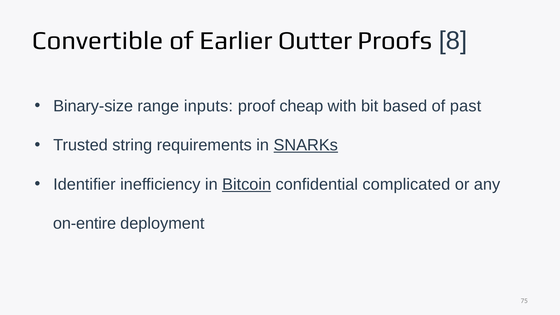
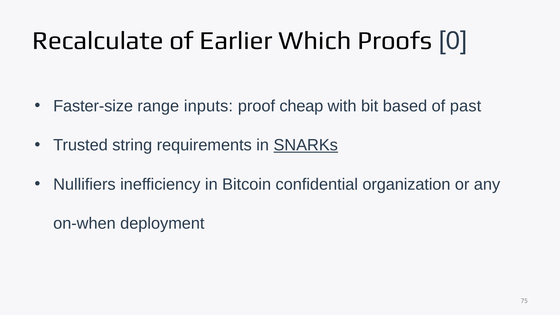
Convertible: Convertible -> Recalculate
Outter: Outter -> Which
8: 8 -> 0
Binary-size: Binary-size -> Faster-size
Identifier: Identifier -> Nullifiers
Bitcoin underline: present -> none
complicated: complicated -> organization
on-entire: on-entire -> on-when
